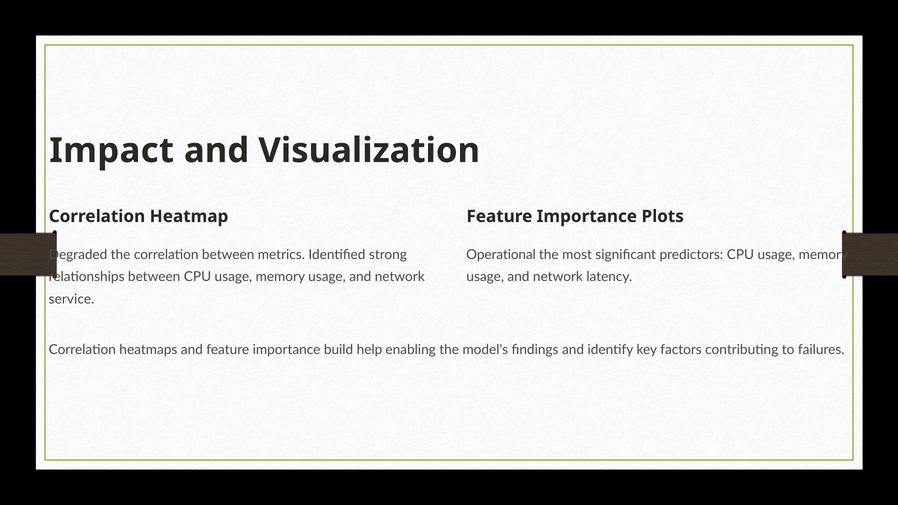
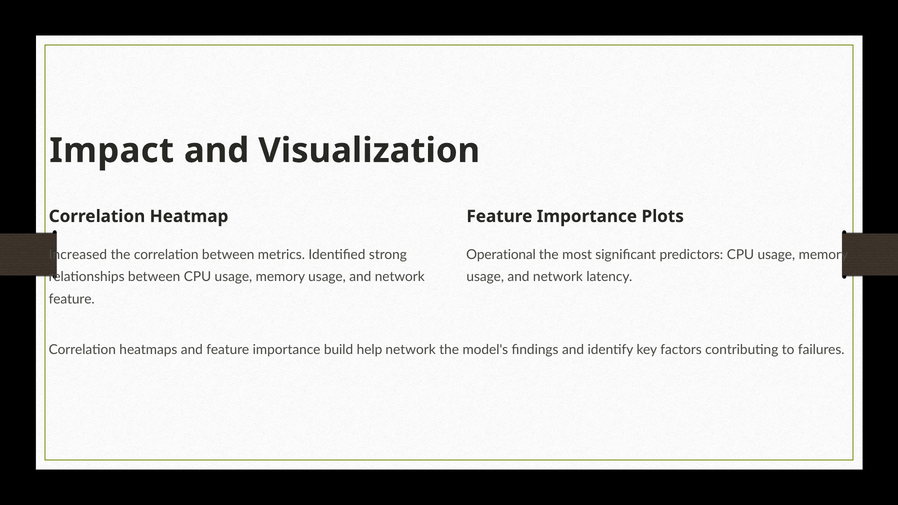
Degraded: Degraded -> Increased
service at (72, 299): service -> feature
help enabling: enabling -> network
